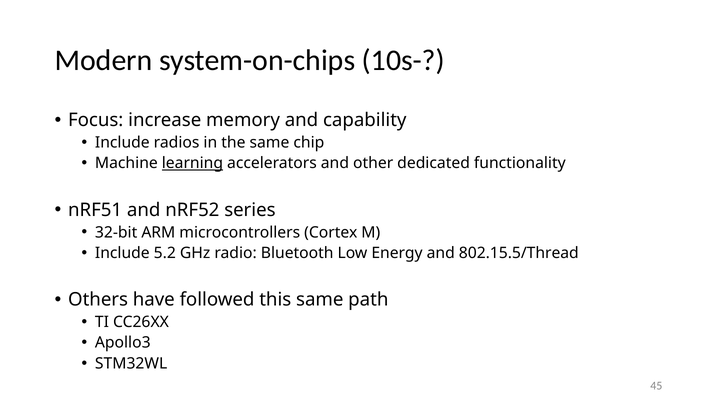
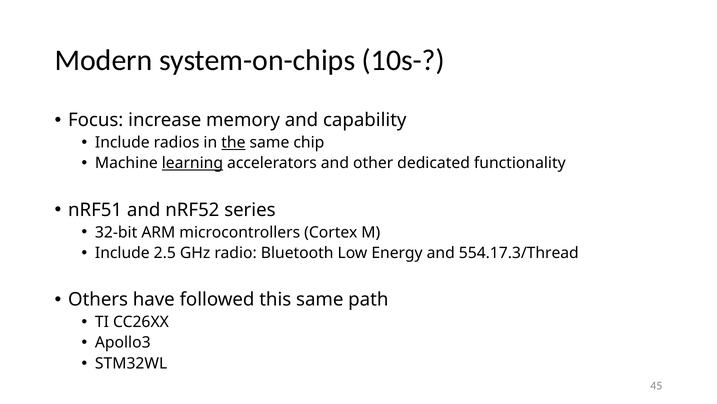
the underline: none -> present
5.2: 5.2 -> 2.5
802.15.5/Thread: 802.15.5/Thread -> 554.17.3/Thread
